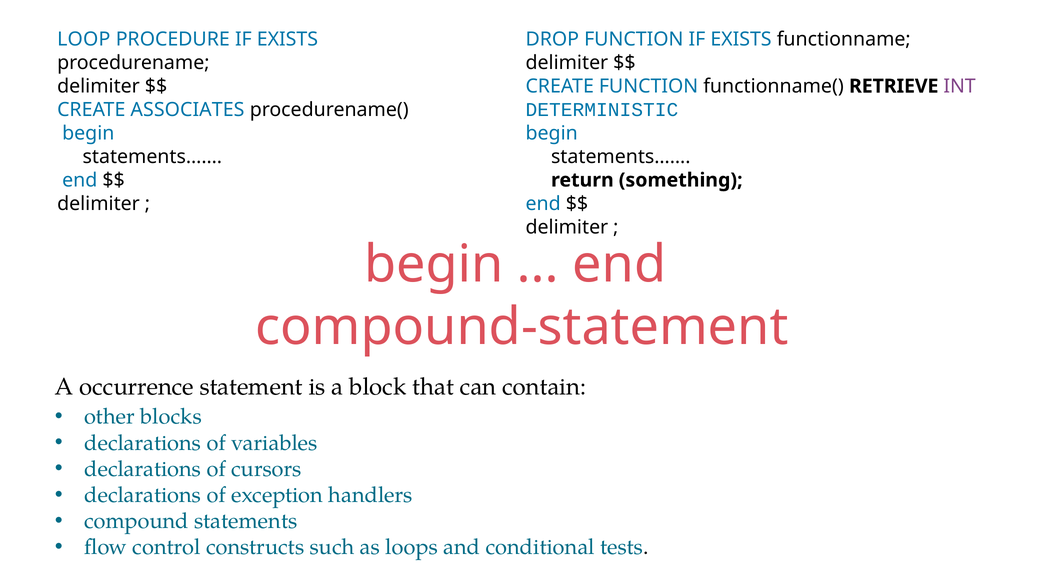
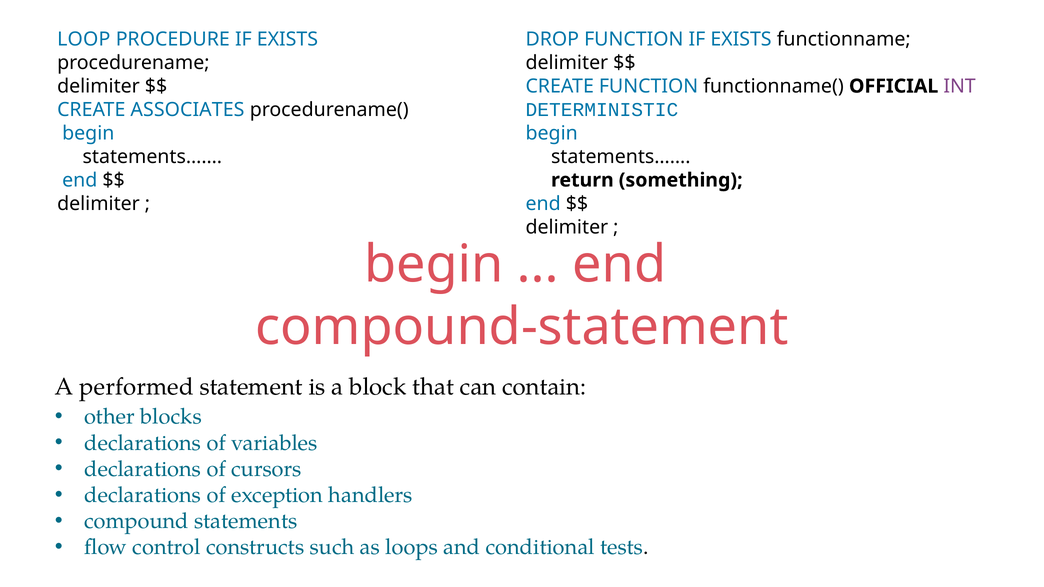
RETRIEVE: RETRIEVE -> OFFICIAL
occurrence: occurrence -> performed
